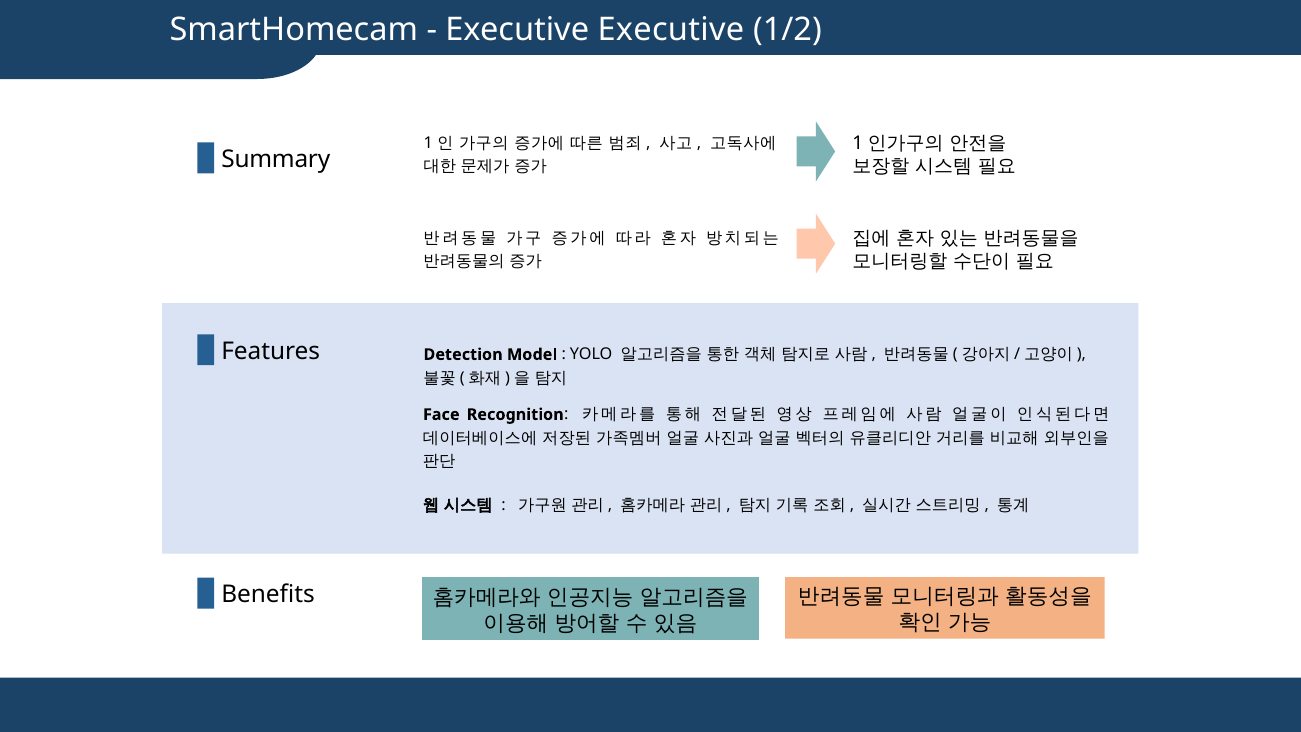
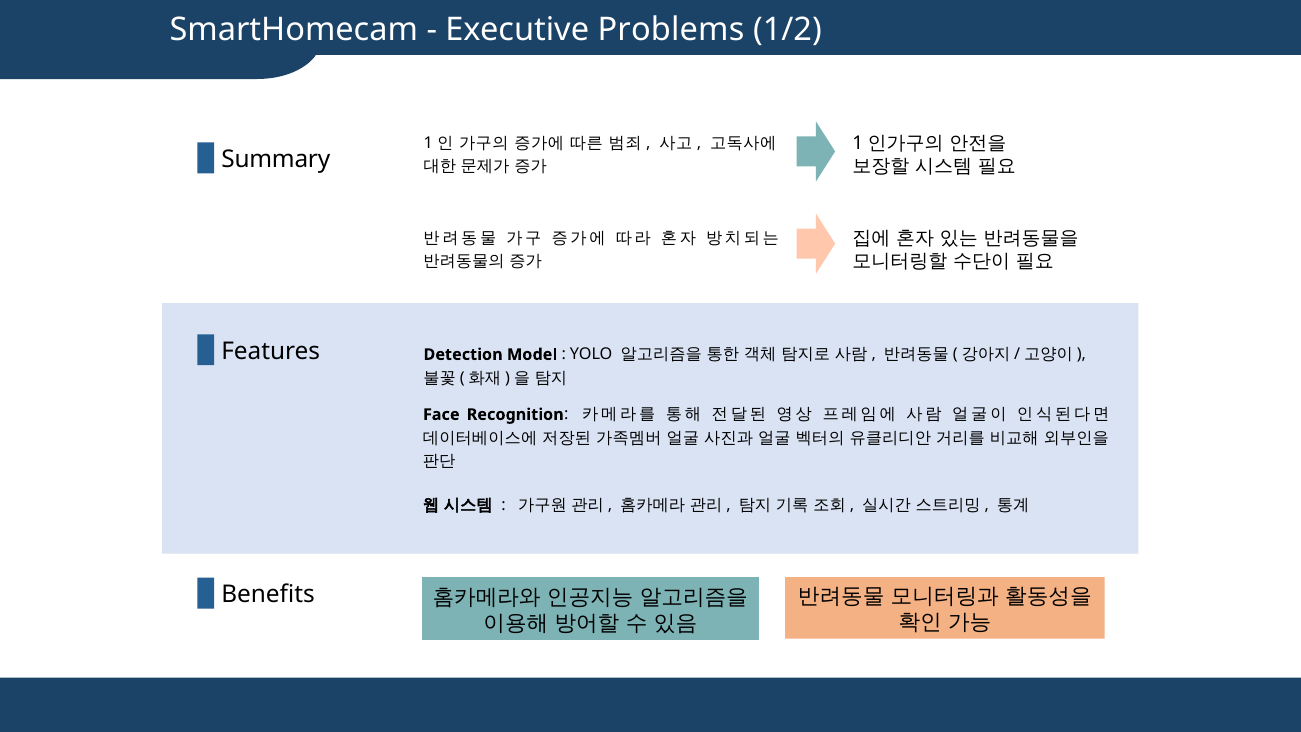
Executive Executive: Executive -> Problems
